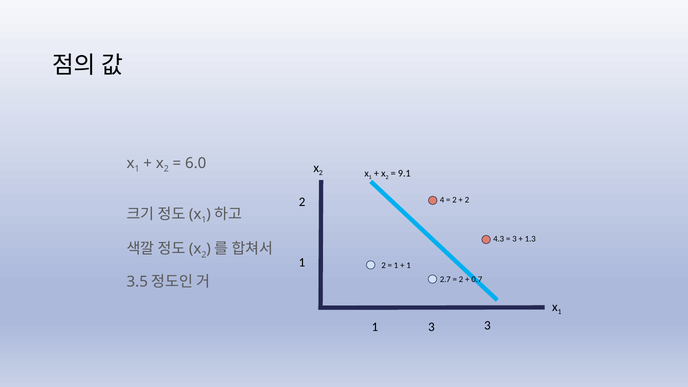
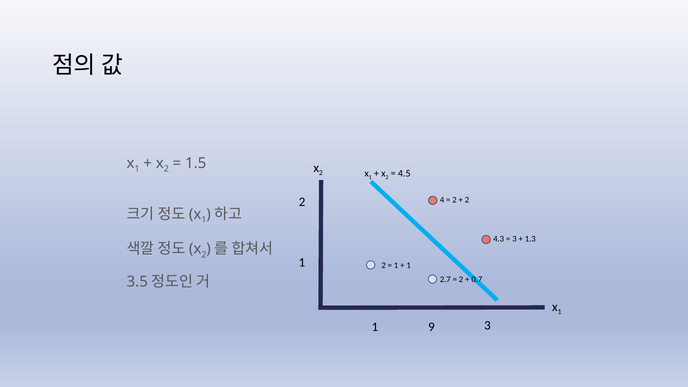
6.0: 6.0 -> 1.5
9.1: 9.1 -> 4.5
1 3: 3 -> 9
